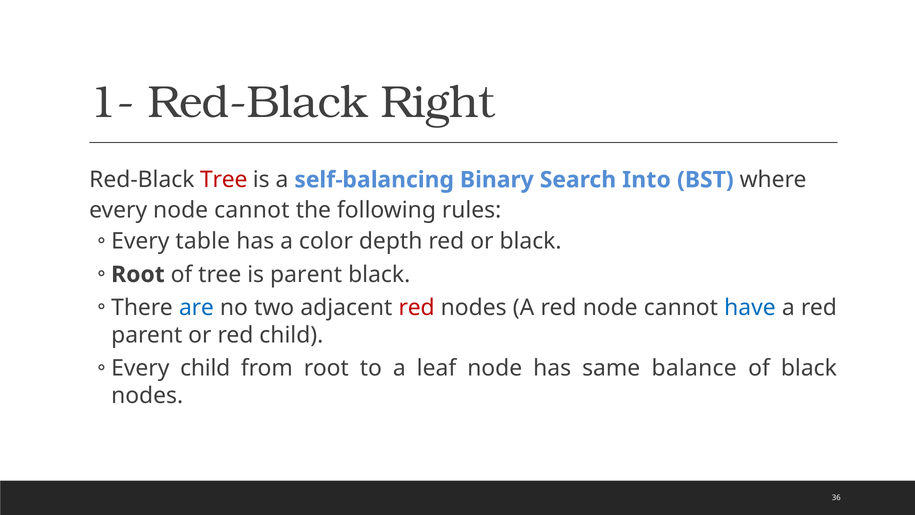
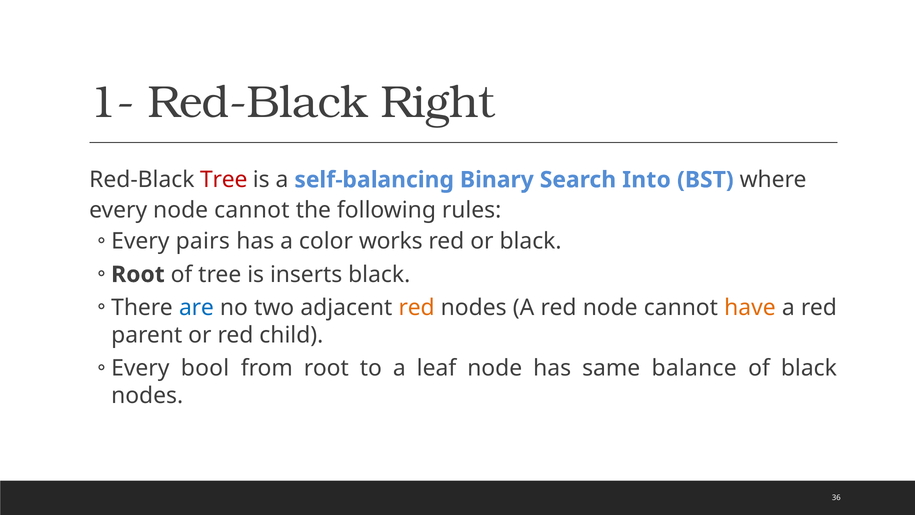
table: table -> pairs
depth: depth -> works
is parent: parent -> inserts
red at (417, 308) colour: red -> orange
have colour: blue -> orange
Every child: child -> bool
